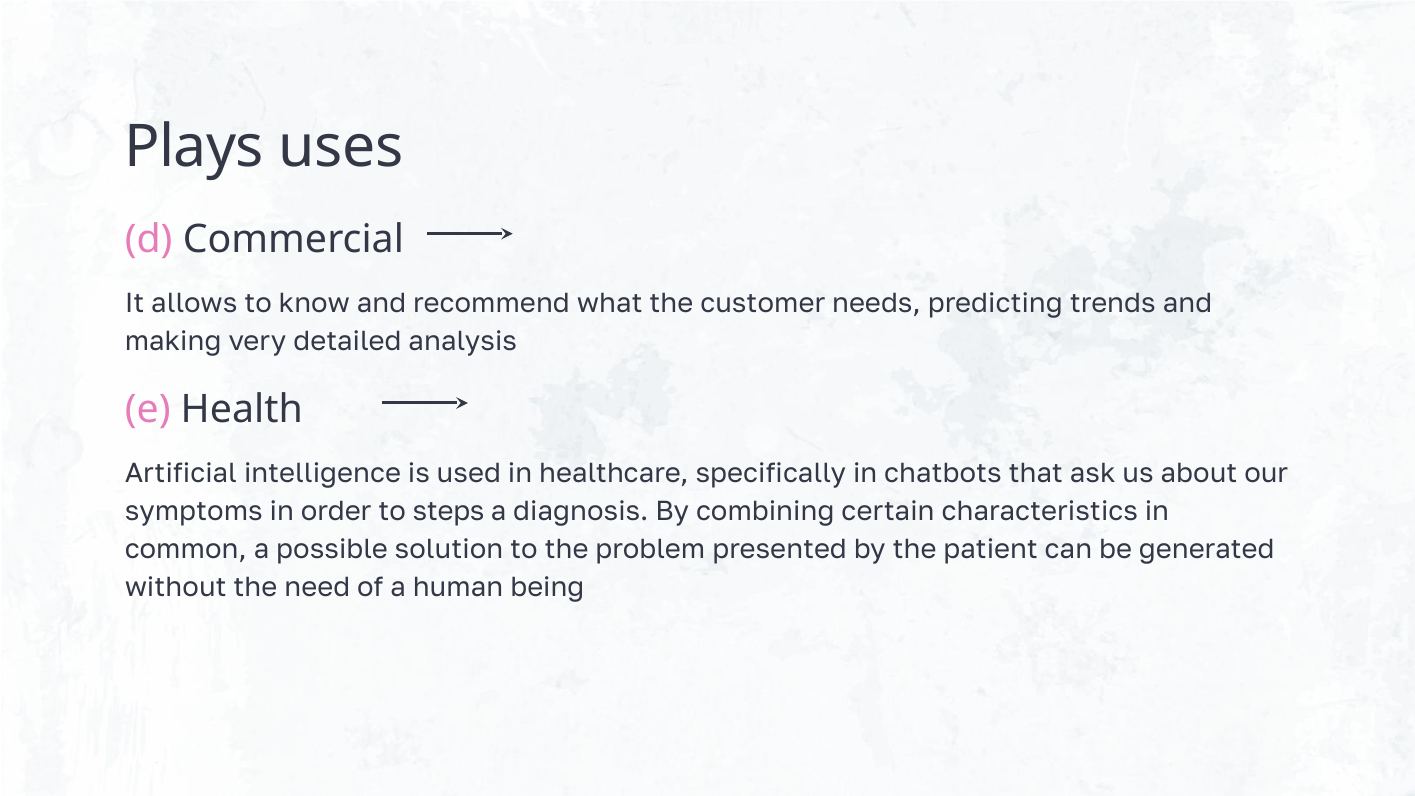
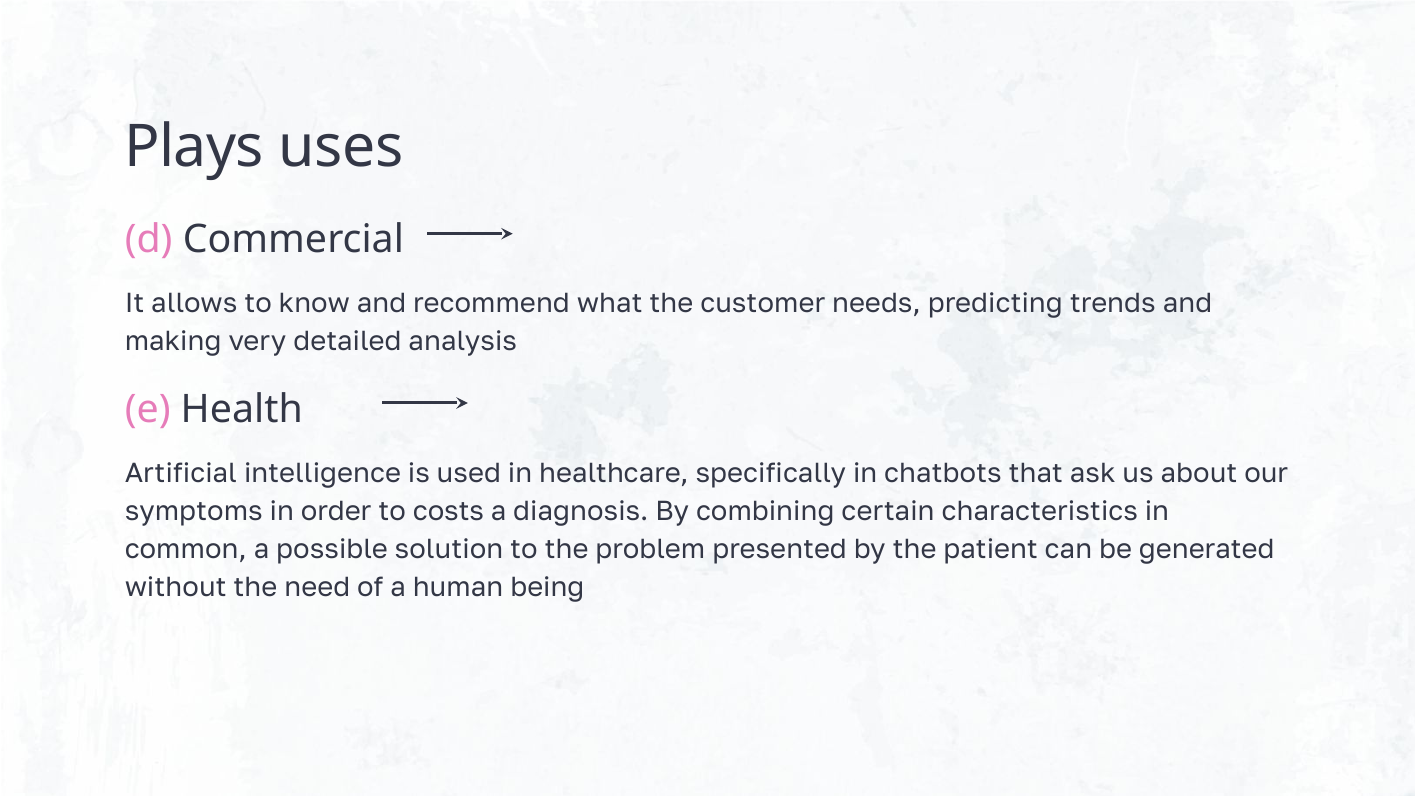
steps: steps -> costs
